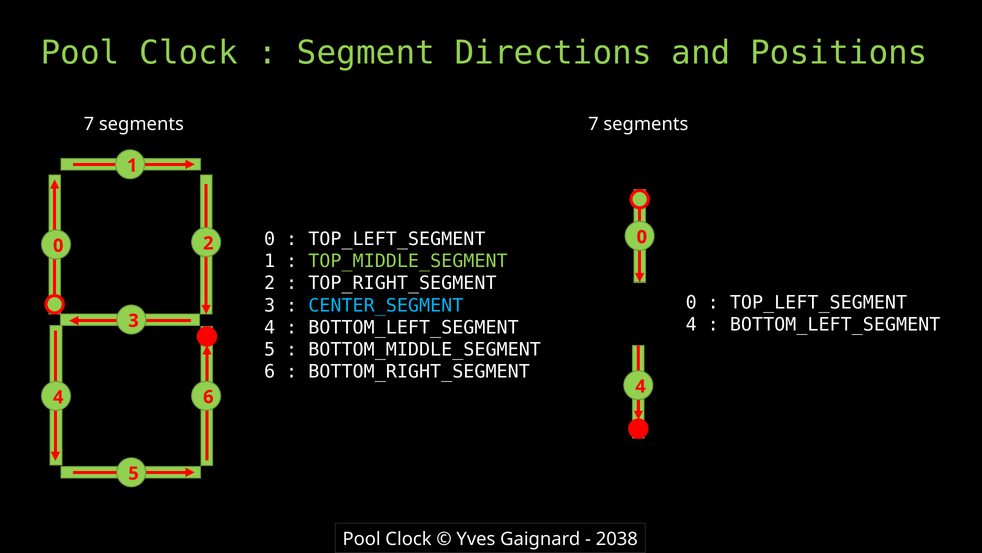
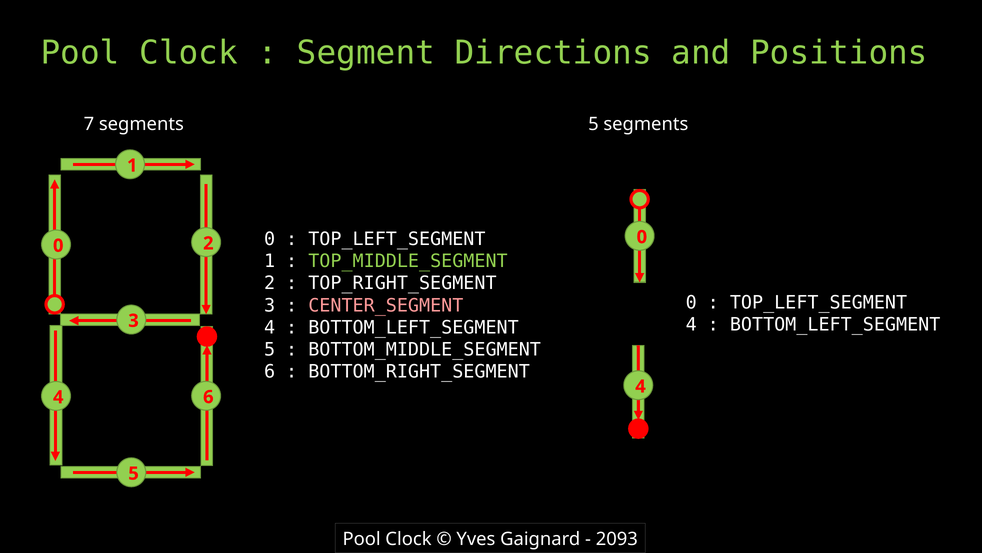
segments 7: 7 -> 5
CENTER_SEGMENT colour: light blue -> pink
2038: 2038 -> 2093
